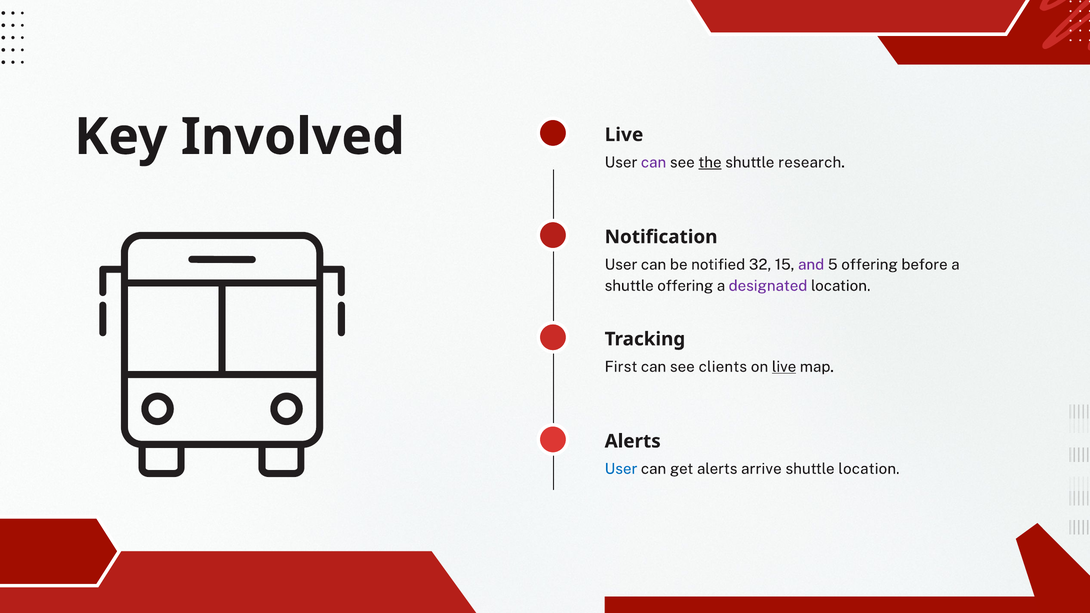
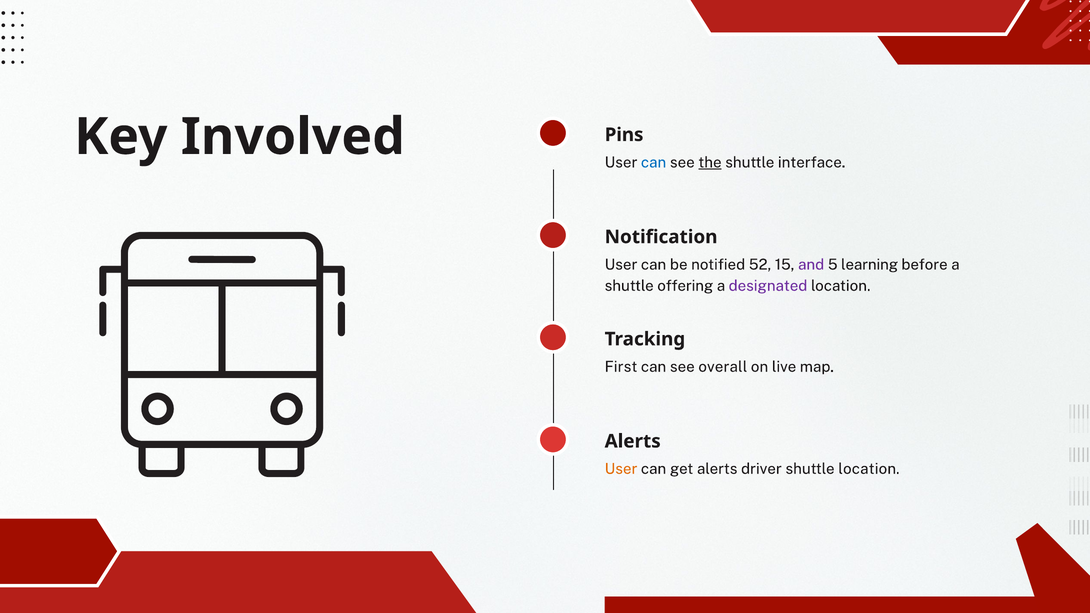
can at (654, 162) colour: purple -> blue
research: research -> interface
Live at (624, 135): Live -> Pins
32: 32 -> 52
5 offering: offering -> learning
clients: clients -> overall
live at (784, 367) underline: present -> none
User at (621, 469) colour: blue -> orange
arrive: arrive -> driver
